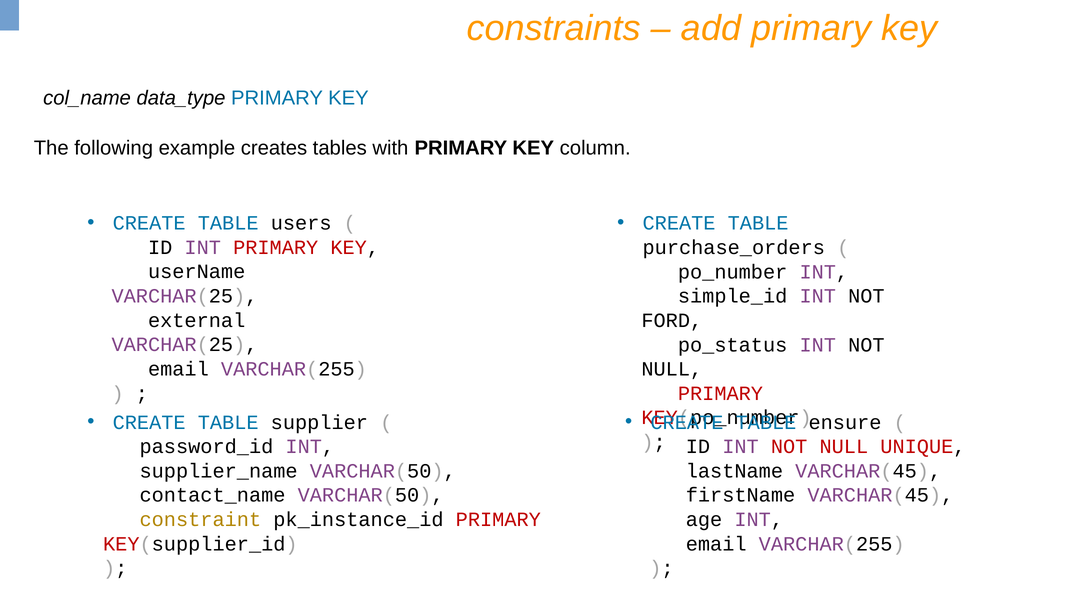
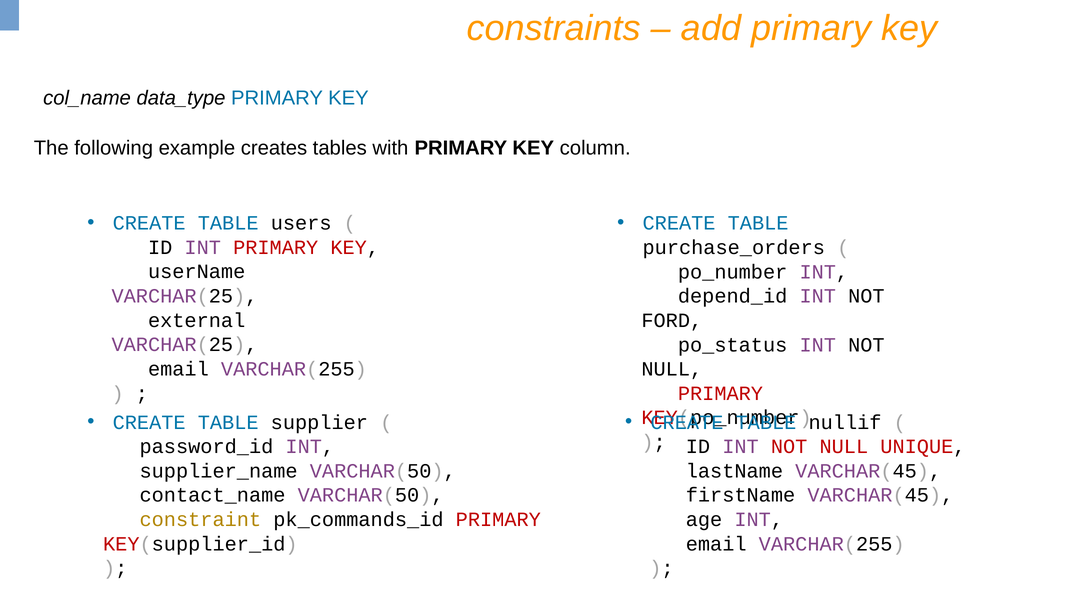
simple_id: simple_id -> depend_id
ensure: ensure -> nullif
pk_instance_id: pk_instance_id -> pk_commands_id
